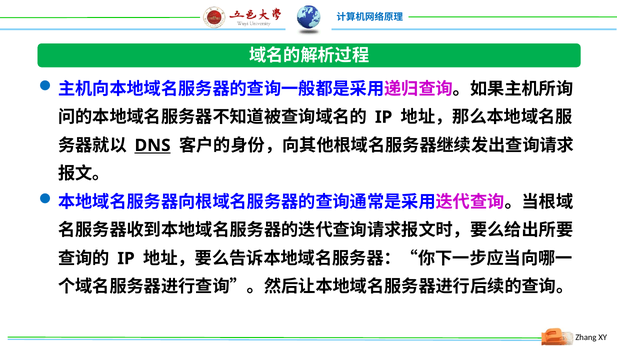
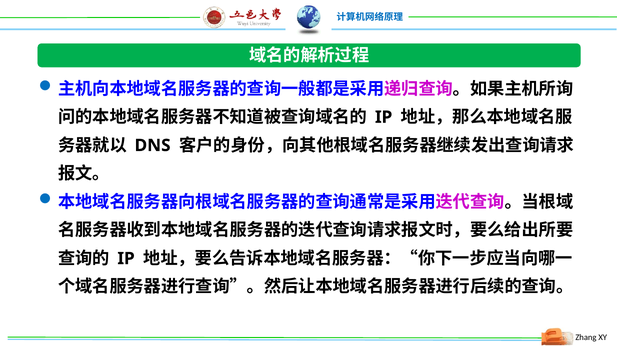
DNS underline: present -> none
